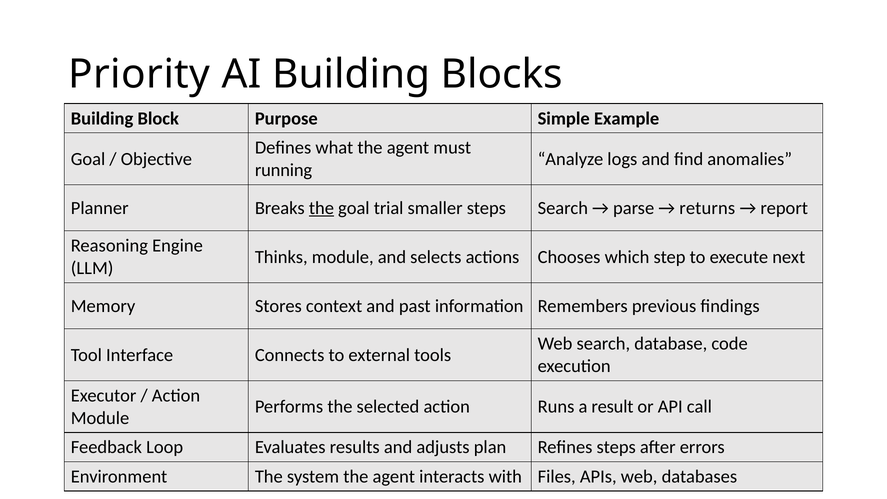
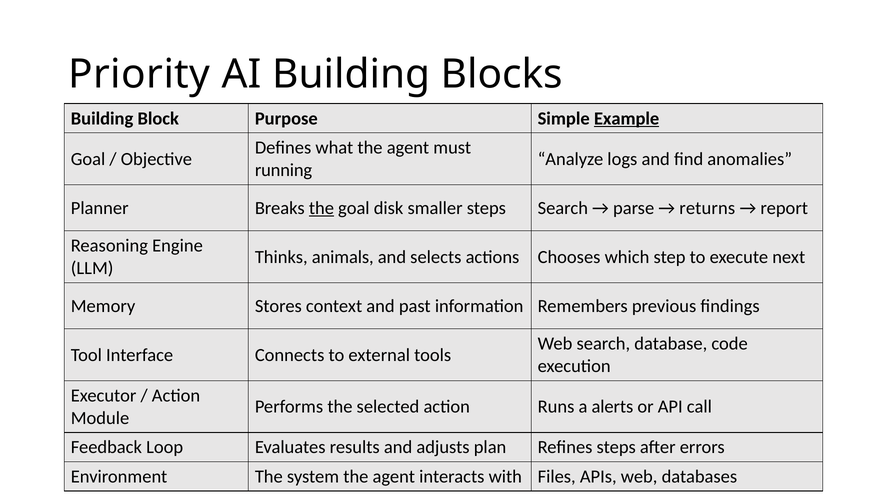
Example underline: none -> present
trial: trial -> disk
Thinks module: module -> animals
result: result -> alerts
